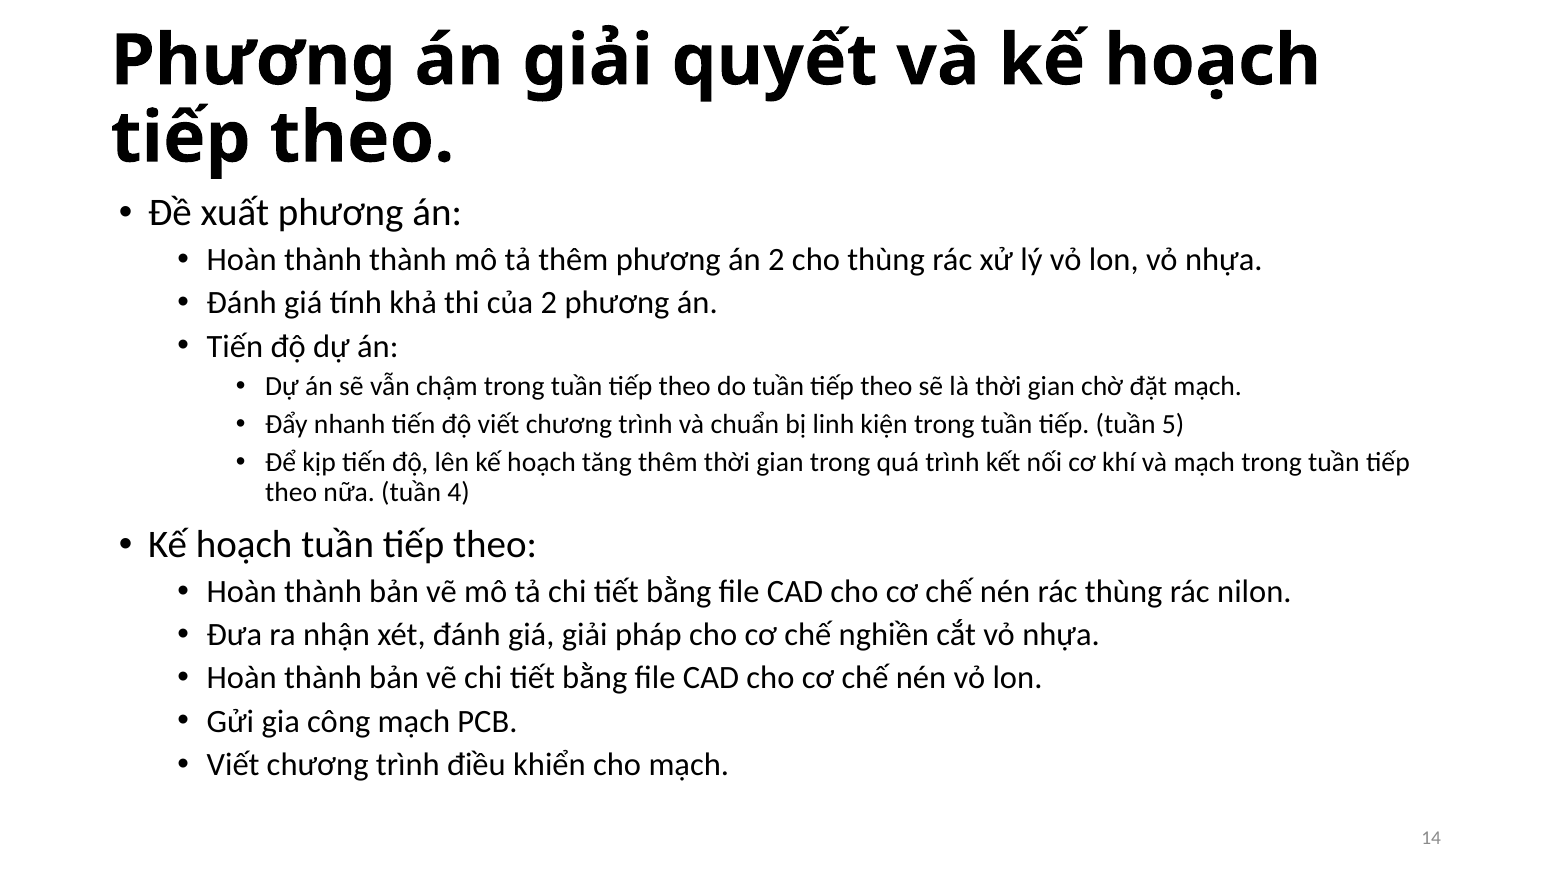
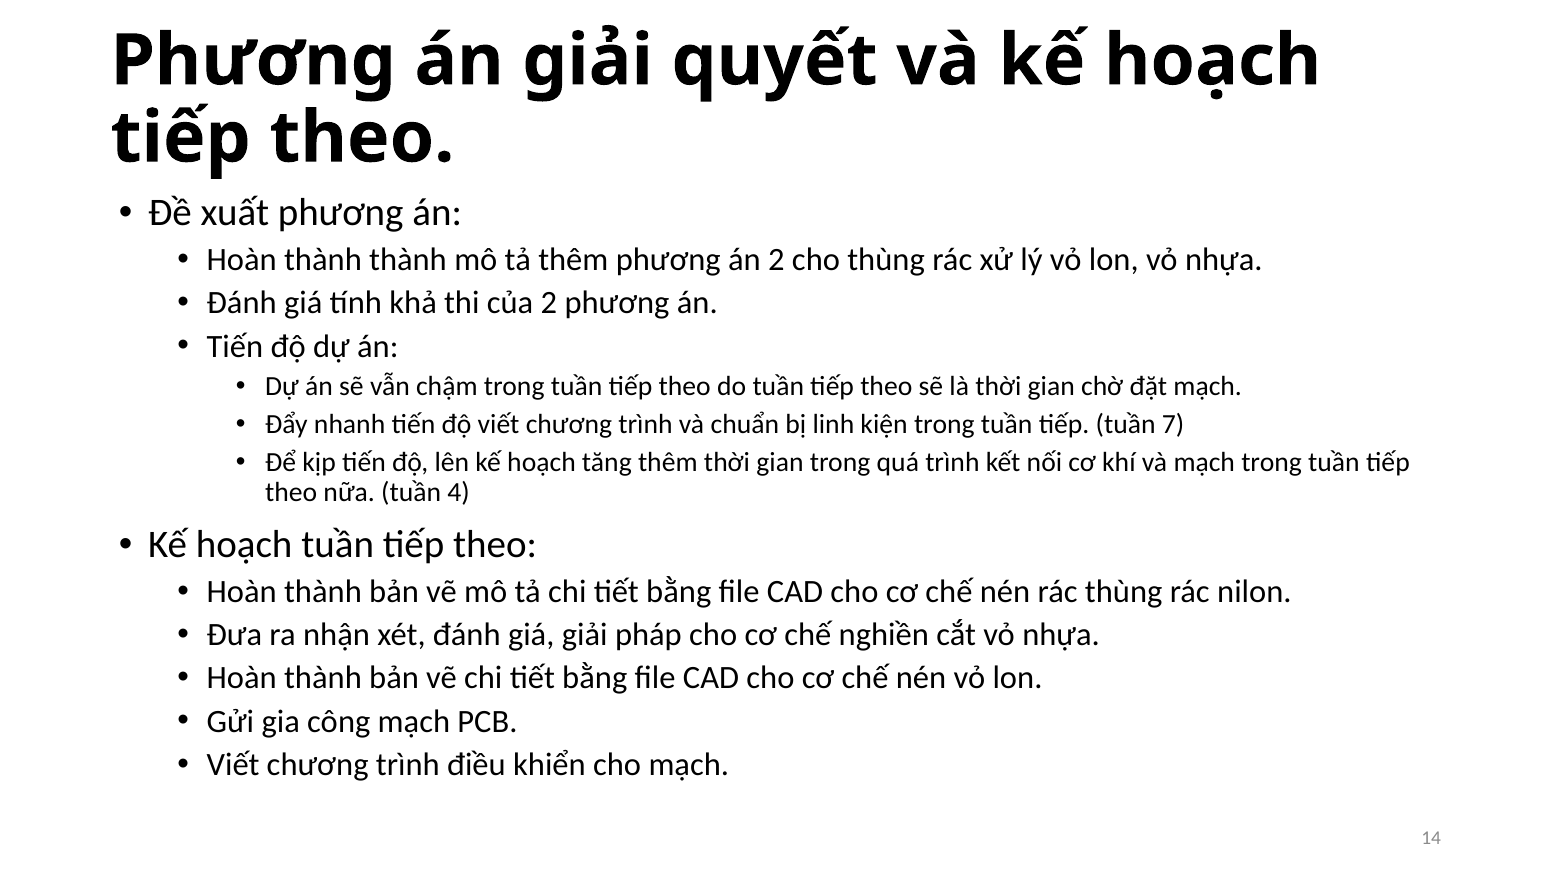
5: 5 -> 7
